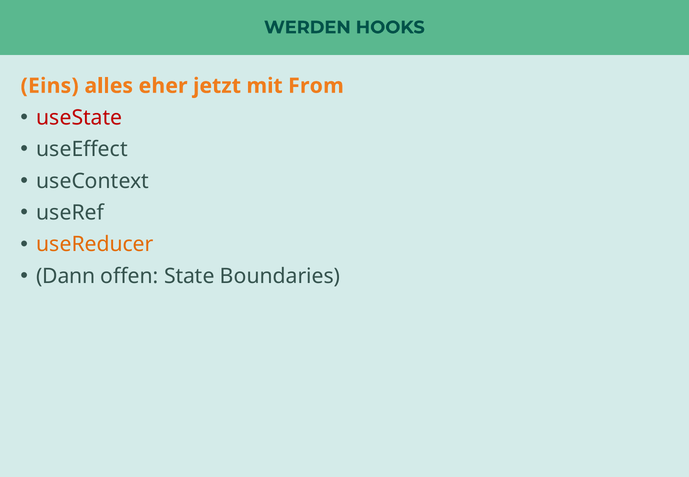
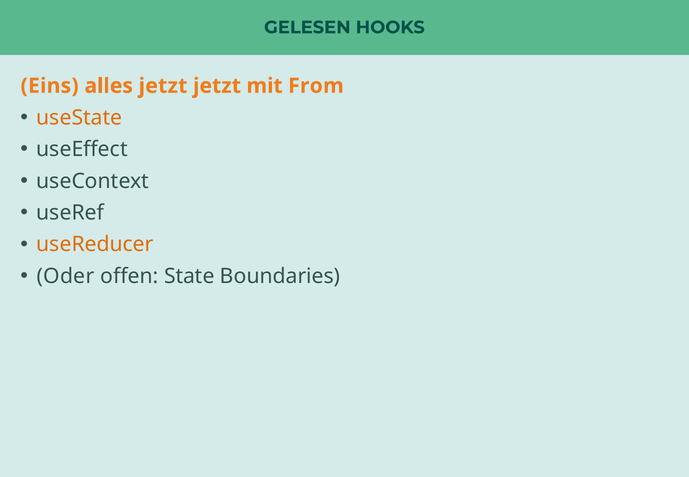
WERDEN: WERDEN -> GELESEN
alles eher: eher -> jetzt
useState colour: red -> orange
Dann: Dann -> Oder
